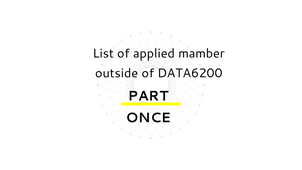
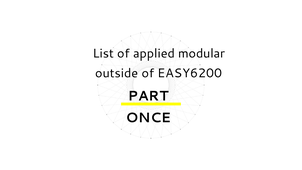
mamber: mamber -> modular
DATA6200: DATA6200 -> EASY6200
